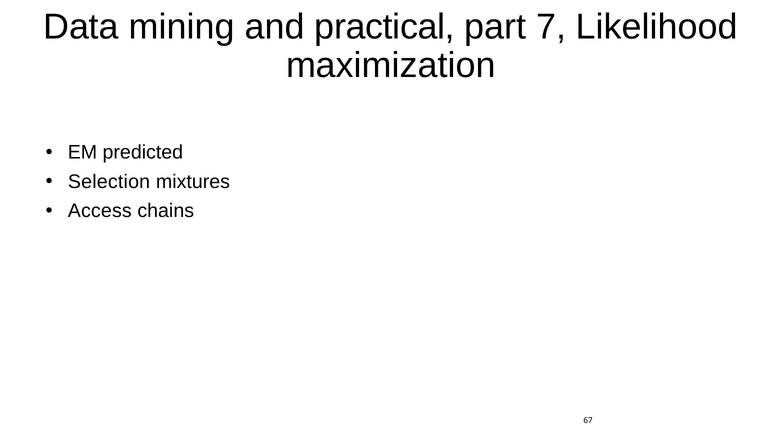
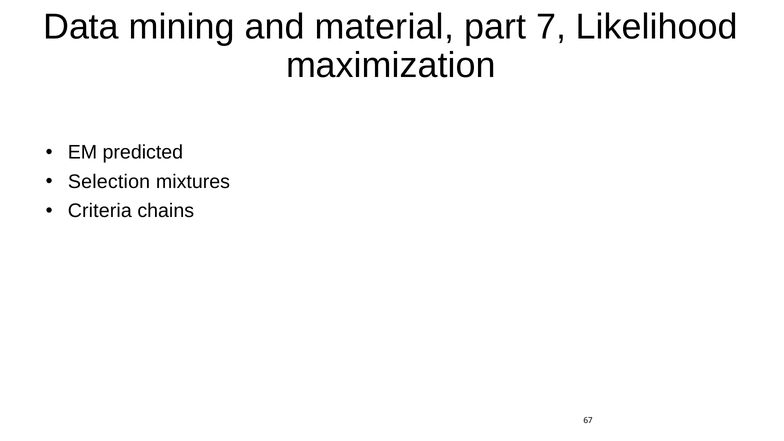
practical: practical -> material
Access: Access -> Criteria
